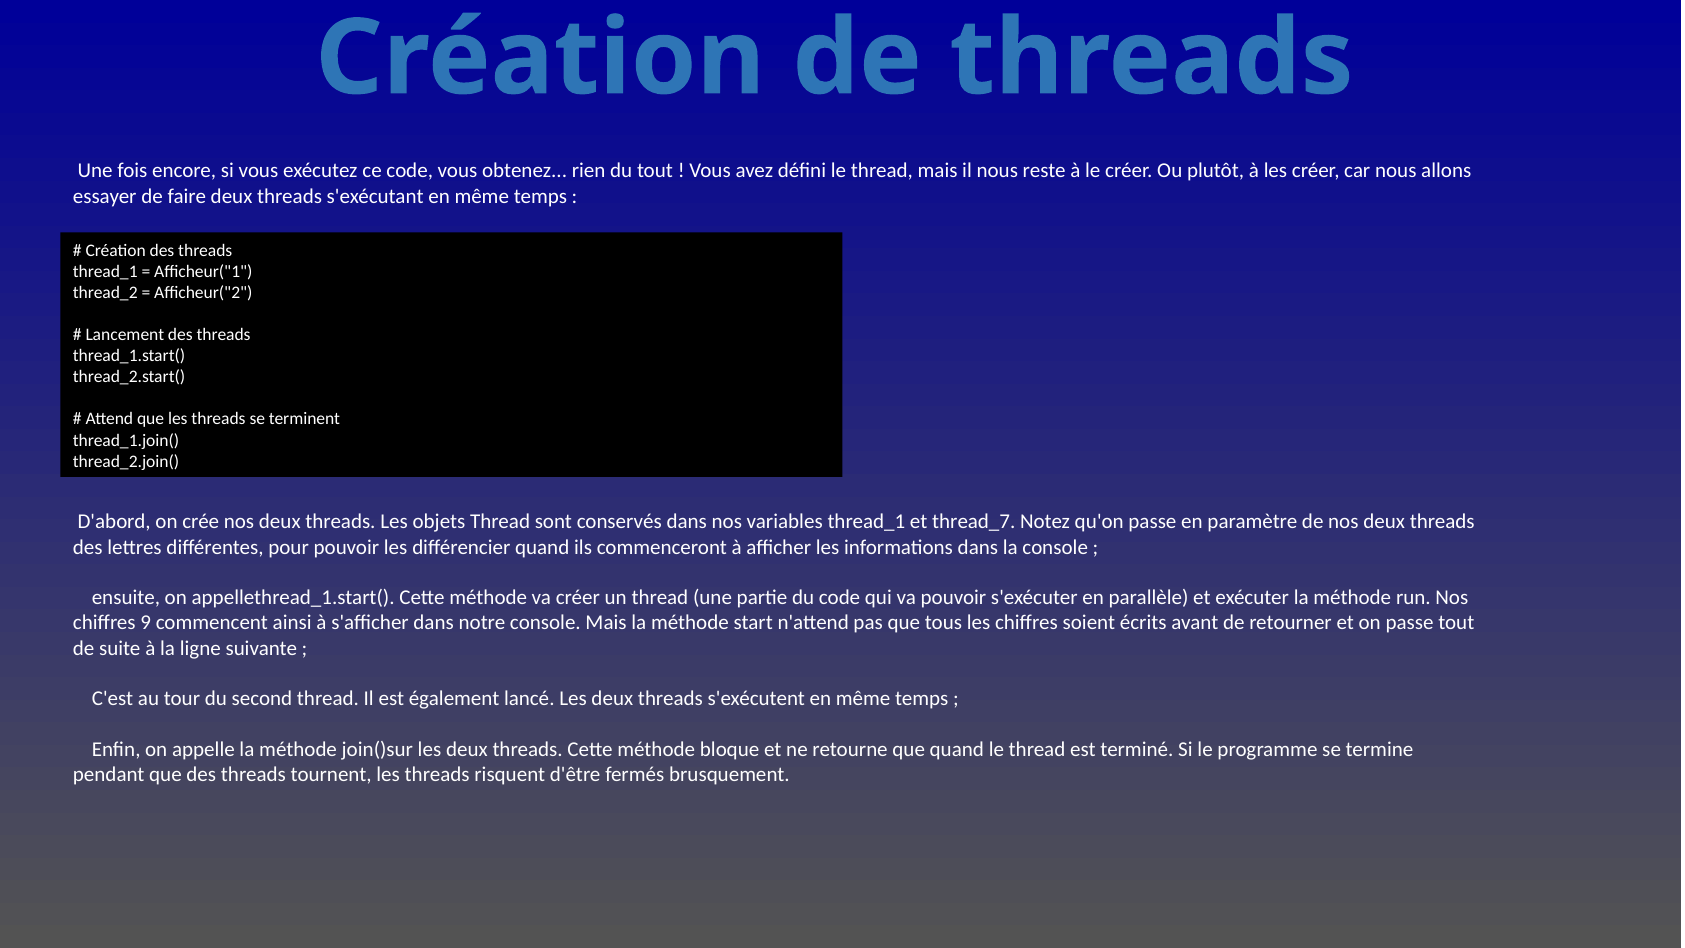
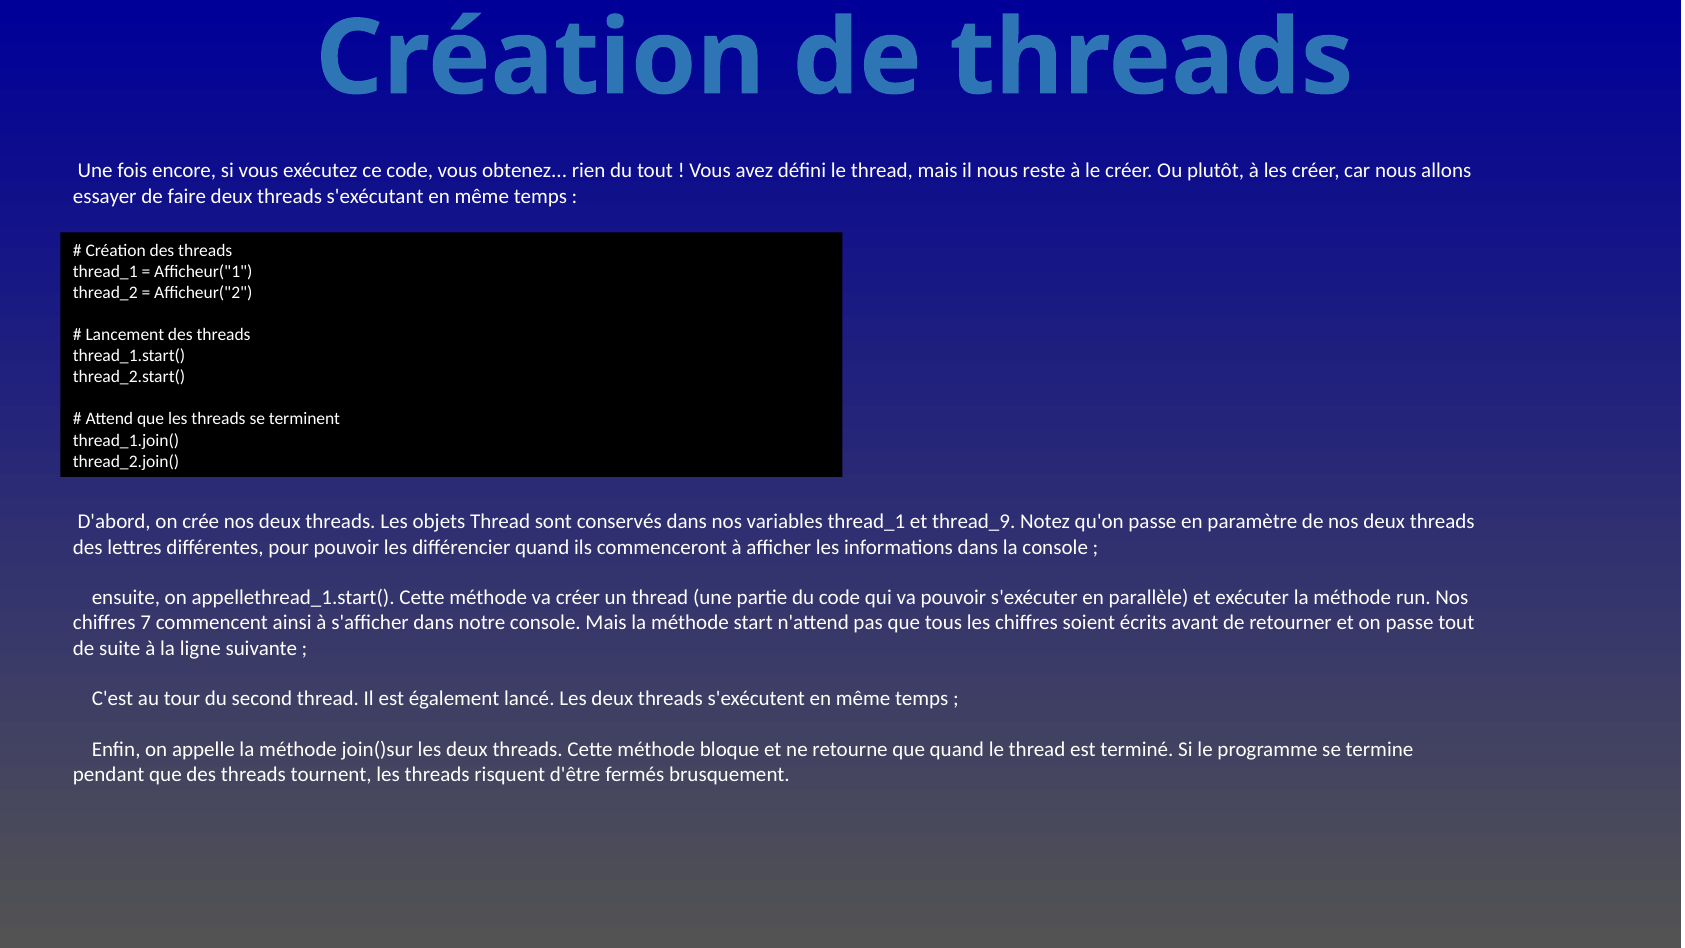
thread_7: thread_7 -> thread_9
9: 9 -> 7
